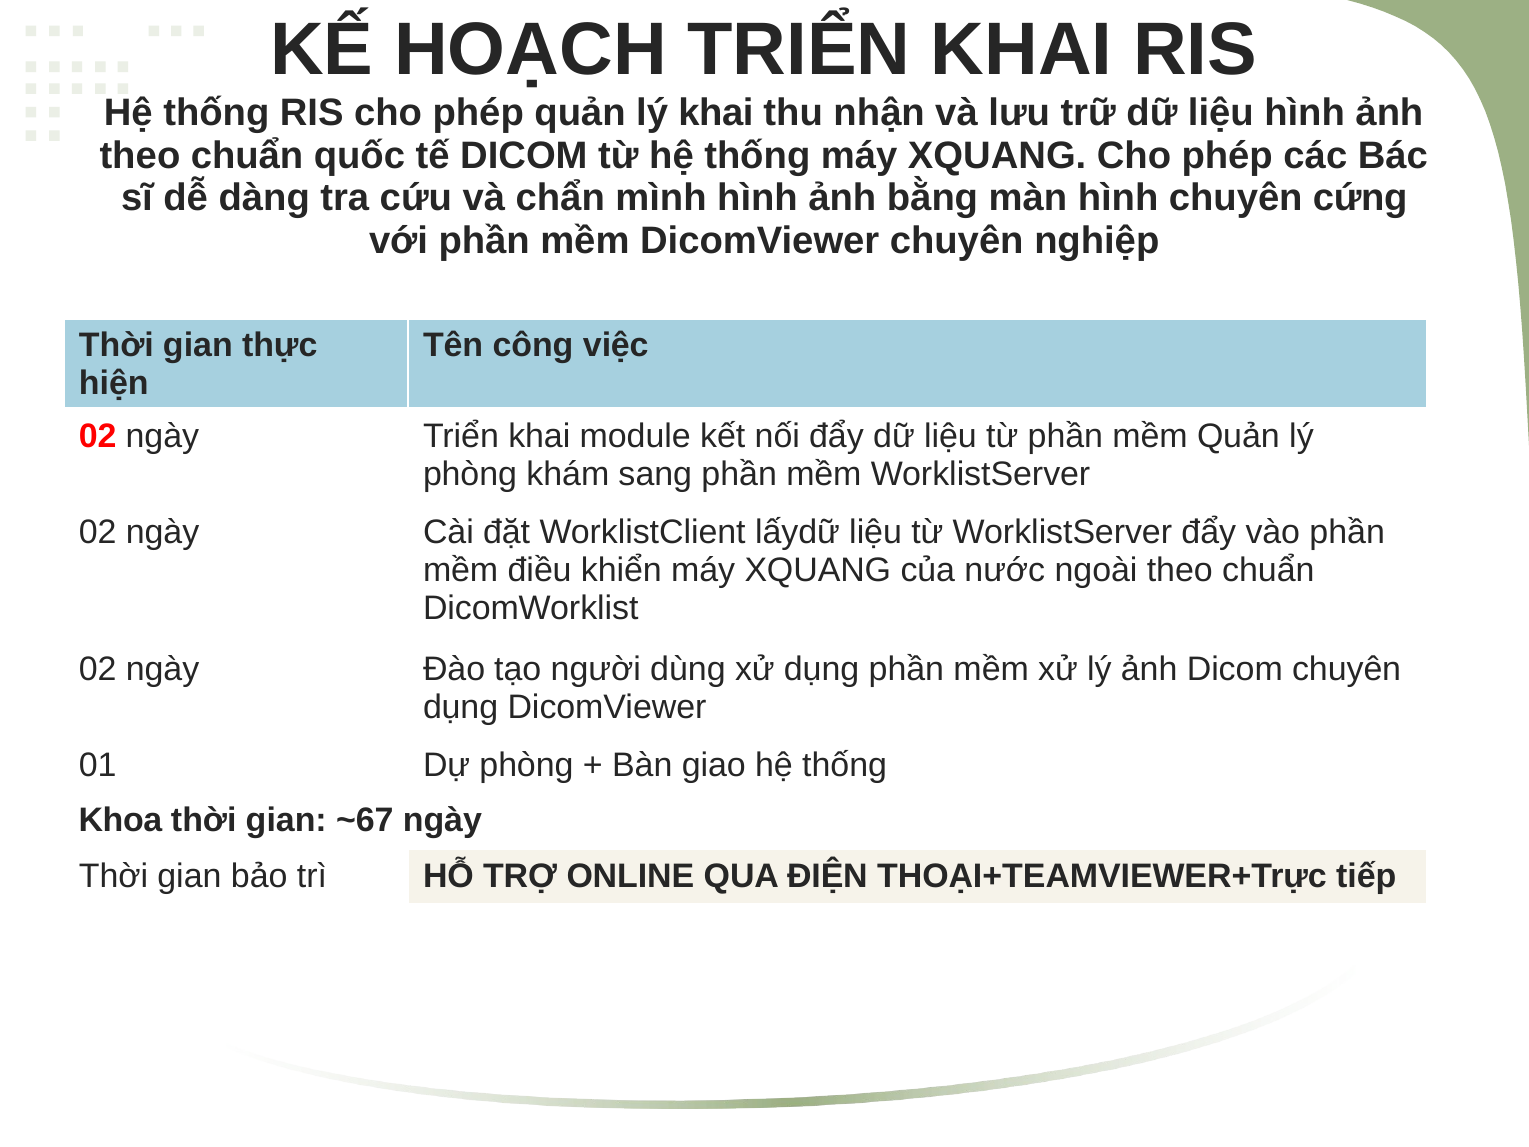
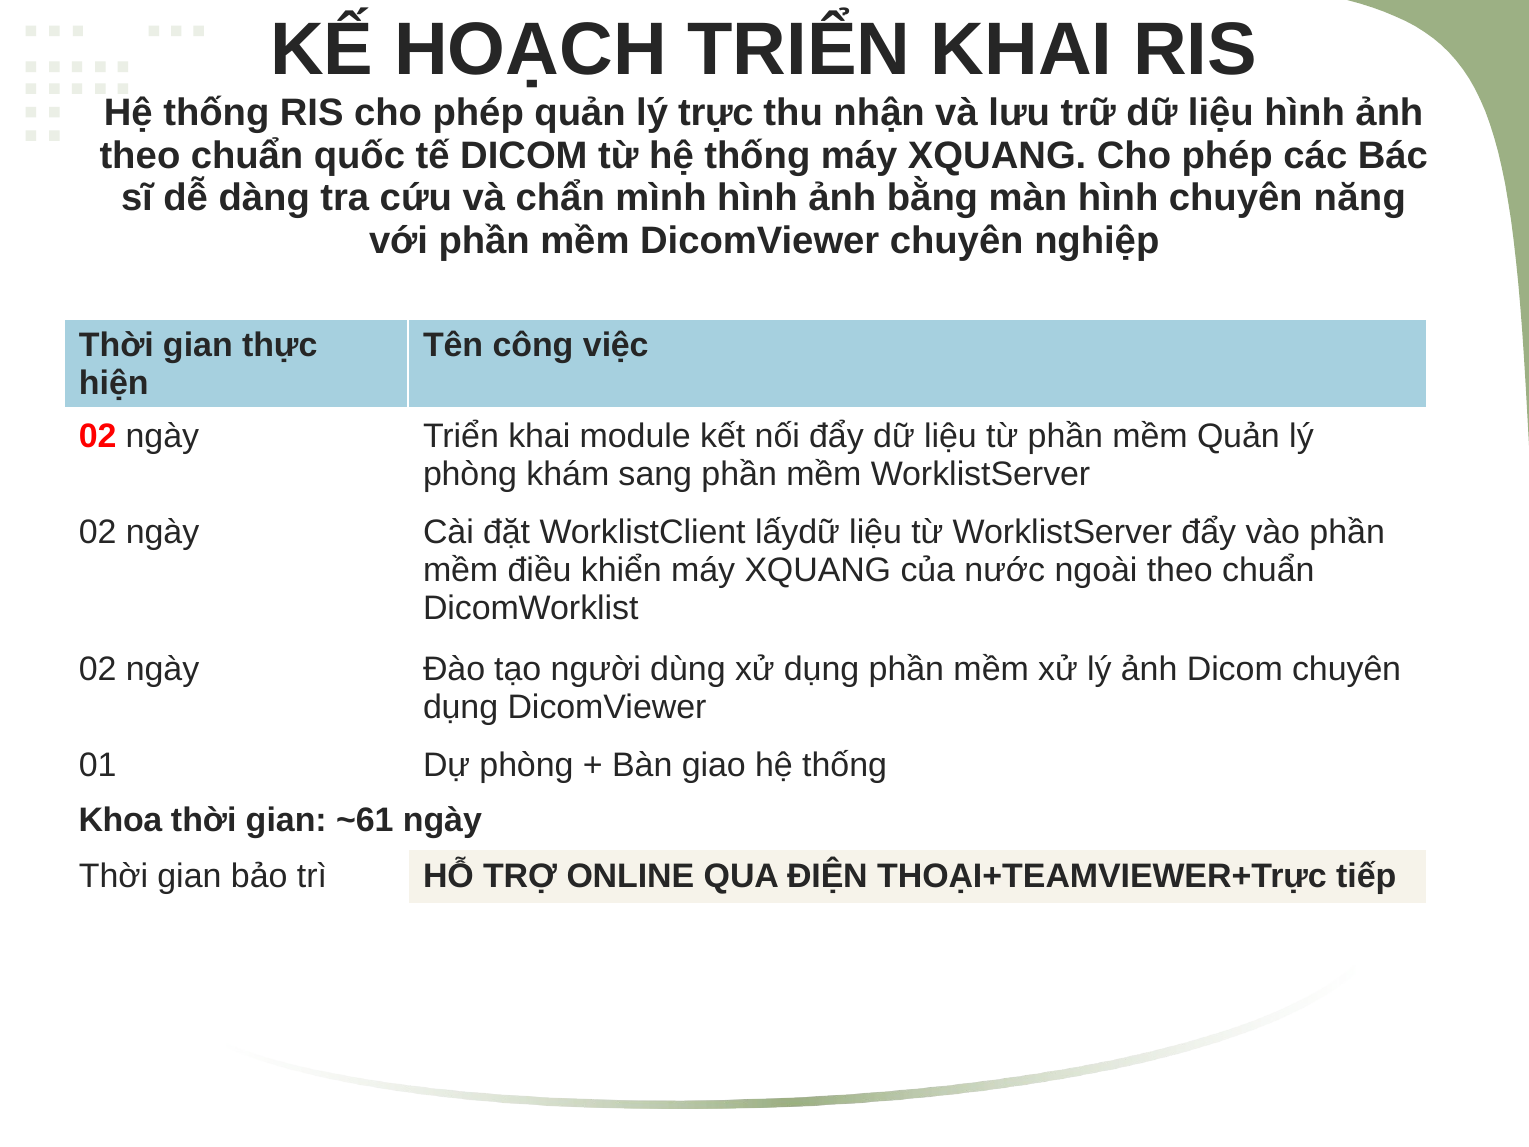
lý khai: khai -> trực
cứng: cứng -> năng
~67: ~67 -> ~61
